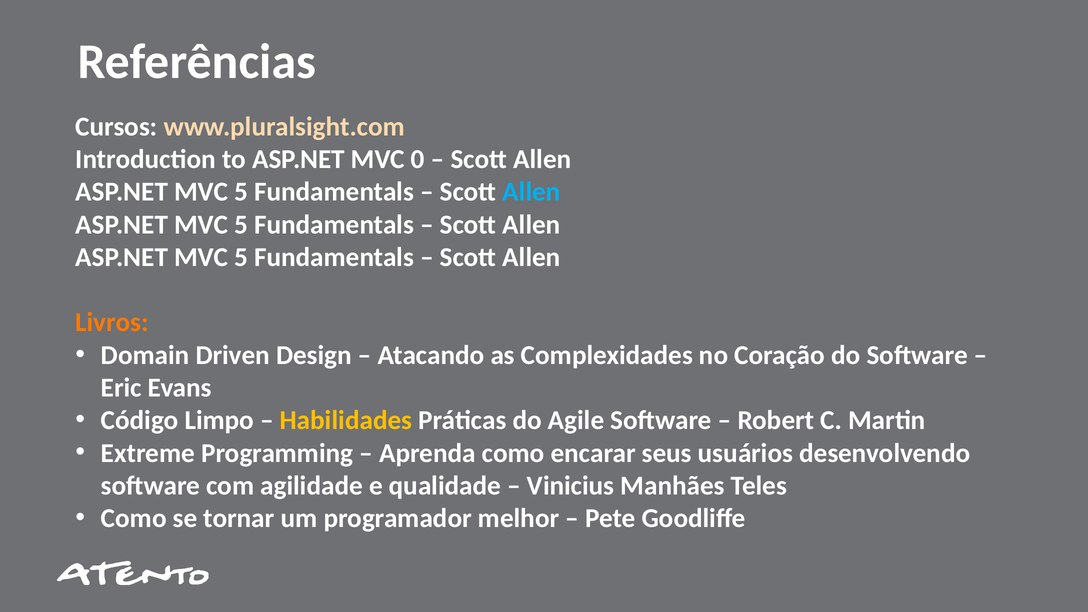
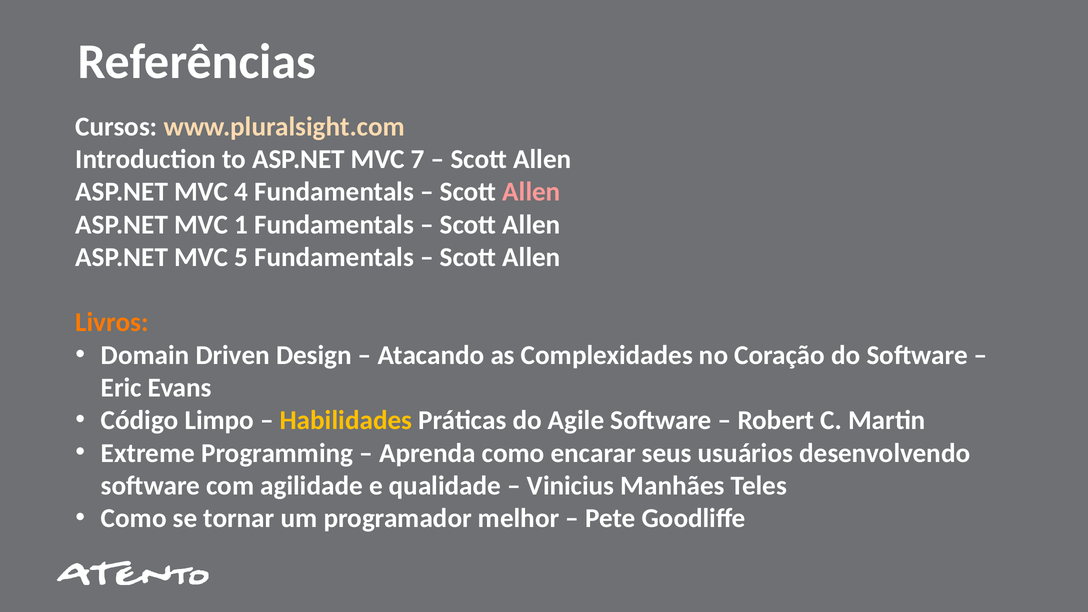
0: 0 -> 7
5 at (241, 192): 5 -> 4
Allen at (532, 192) colour: light blue -> pink
5 at (241, 225): 5 -> 1
